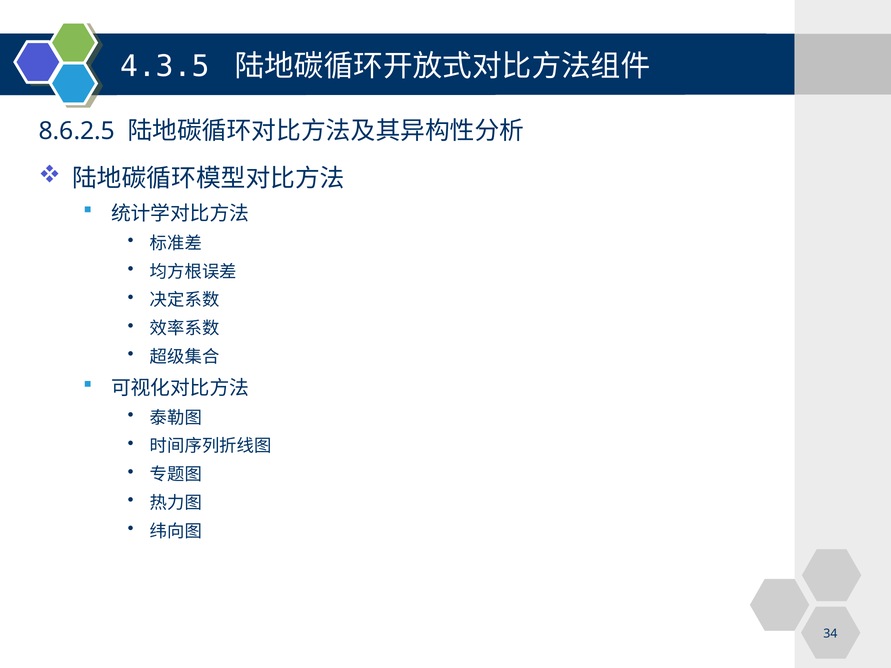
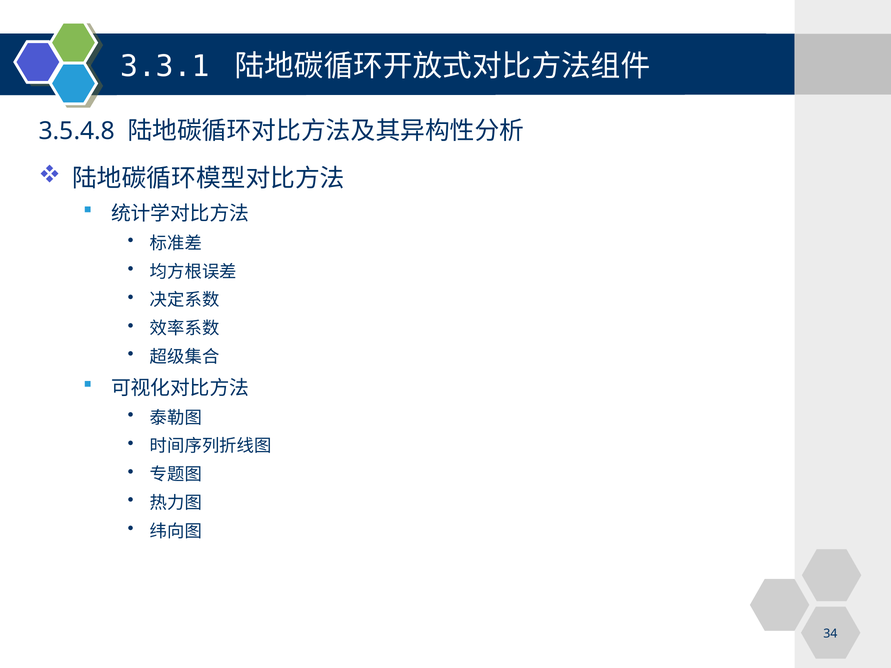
4.3.5: 4.3.5 -> 3.3.1
8.6.2.5: 8.6.2.5 -> 3.5.4.8
